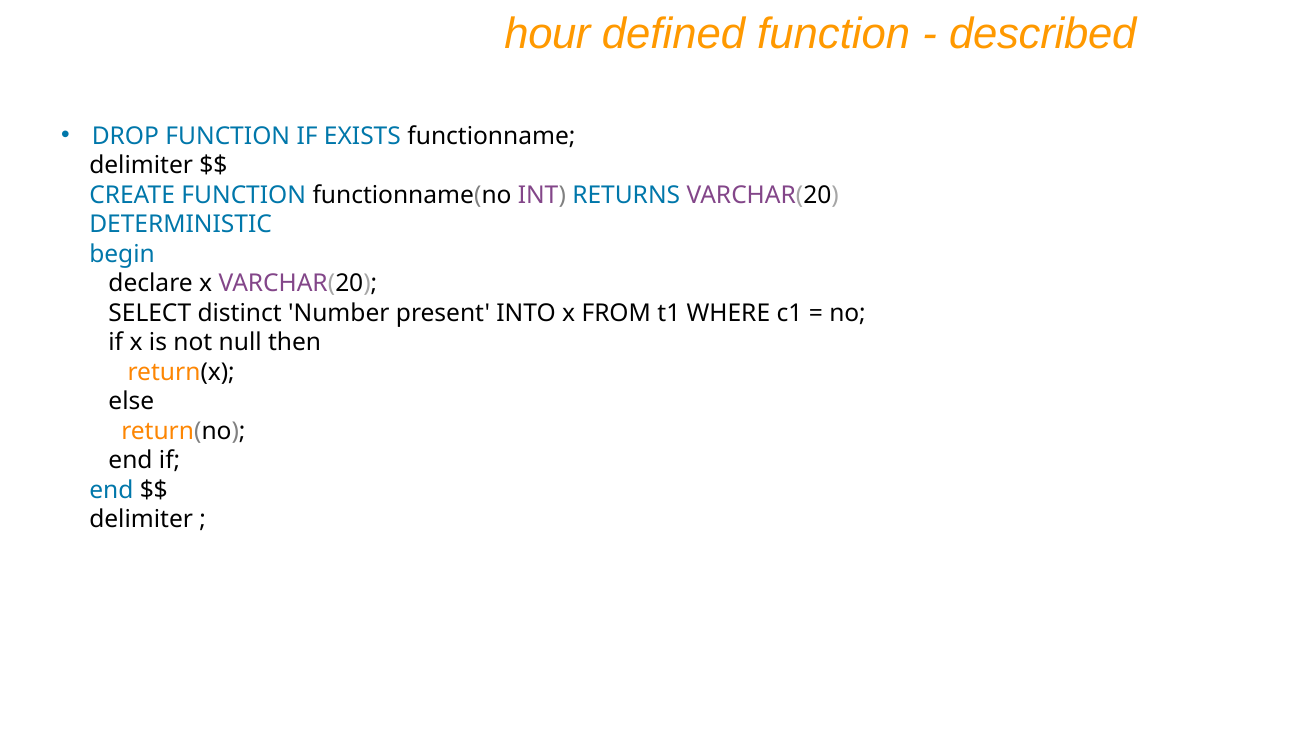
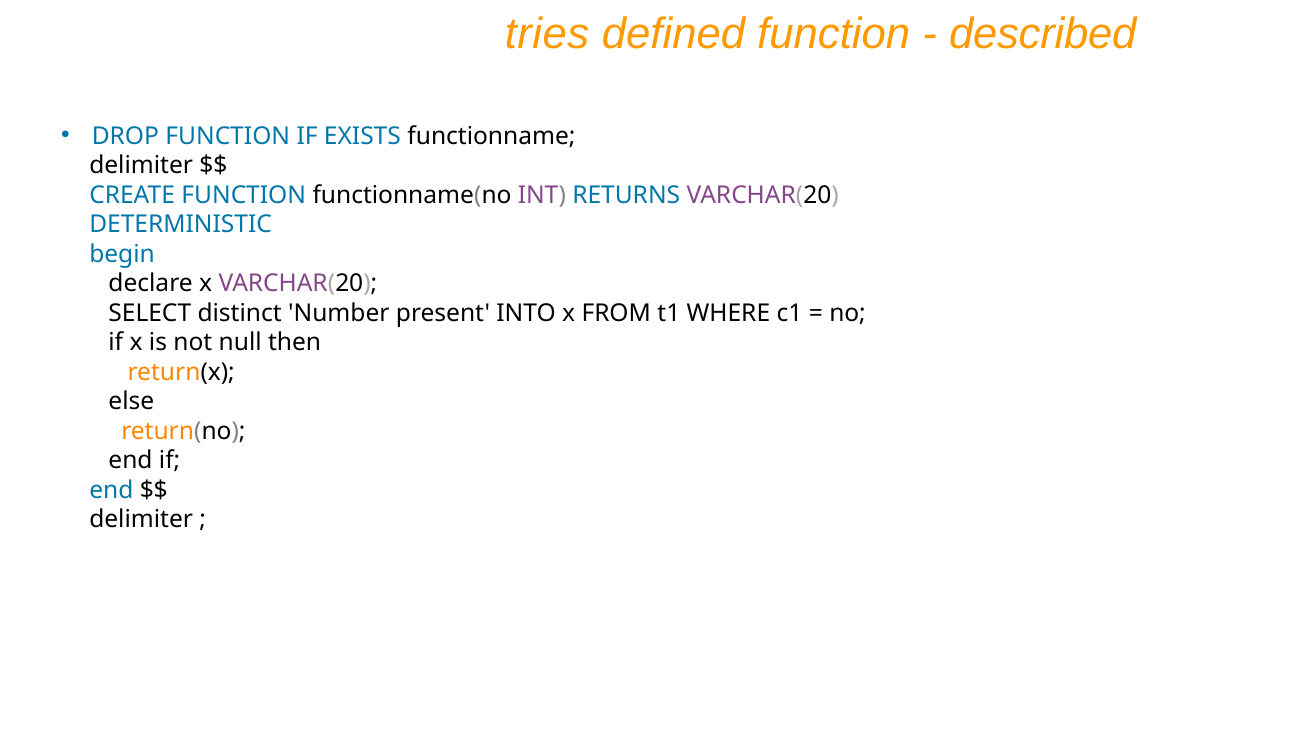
hour: hour -> tries
